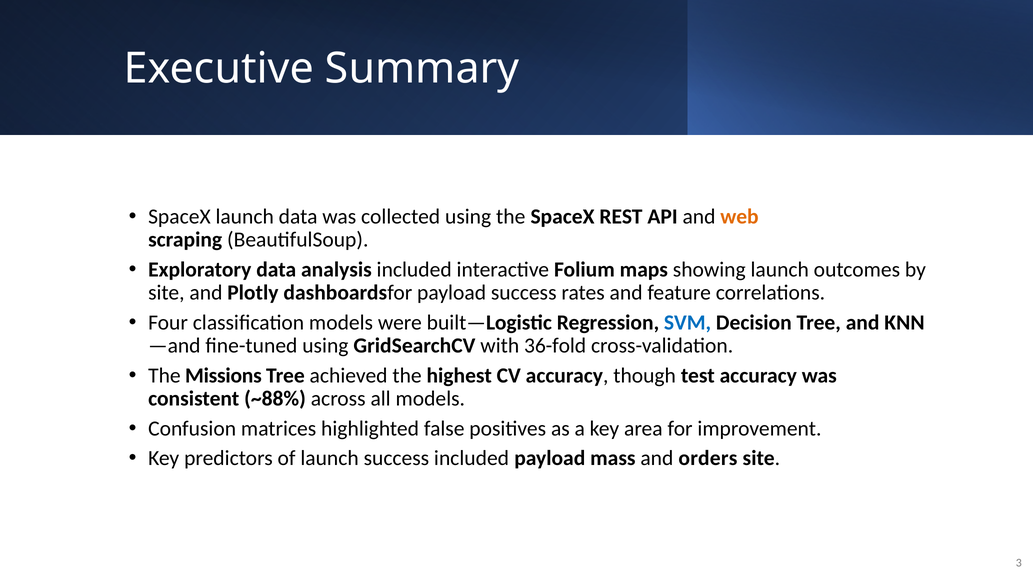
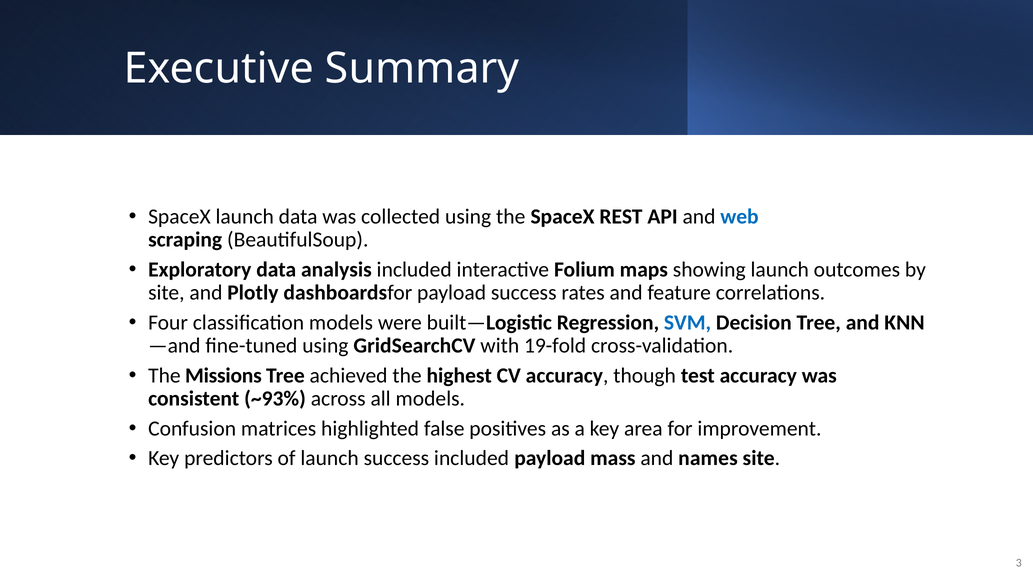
web colour: orange -> blue
36-fold: 36-fold -> 19-fold
~88%: ~88% -> ~93%
orders: orders -> names
